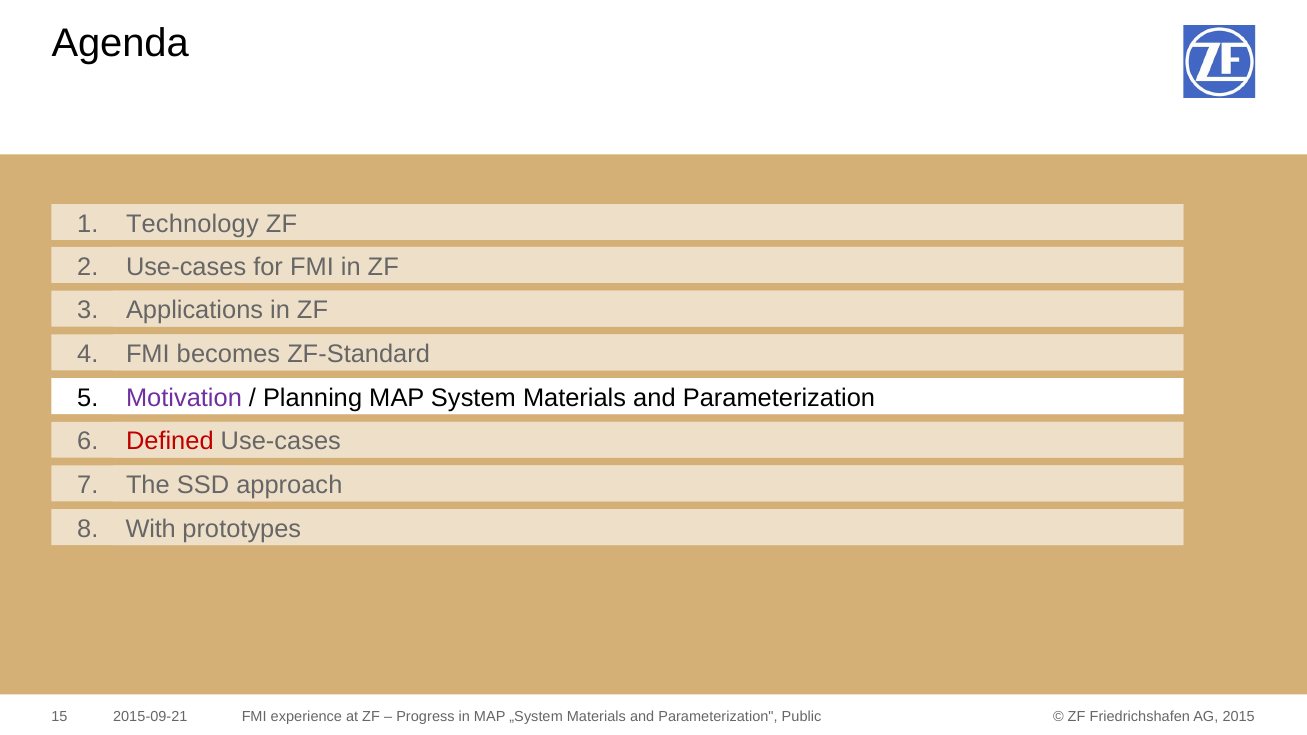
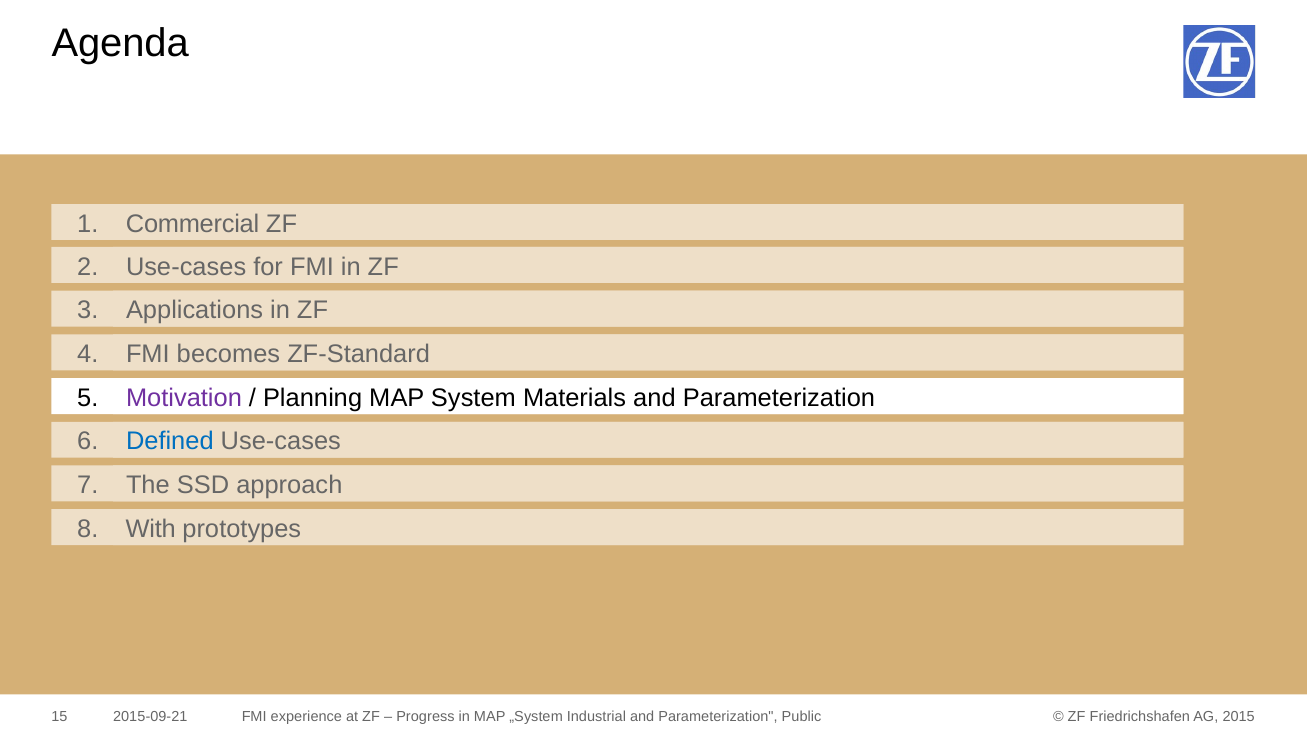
Technology: Technology -> Commercial
Defined colour: red -> blue
Materials at (596, 717): Materials -> Industrial
